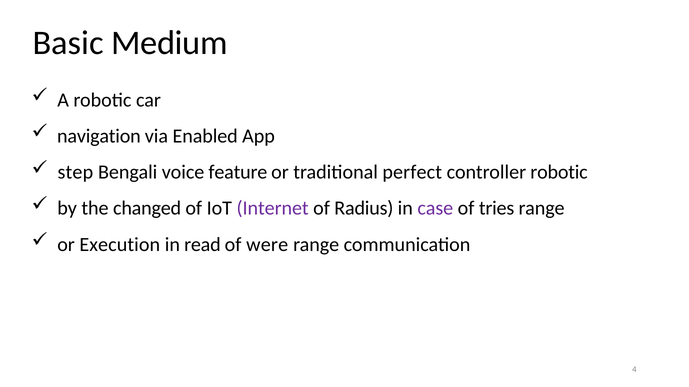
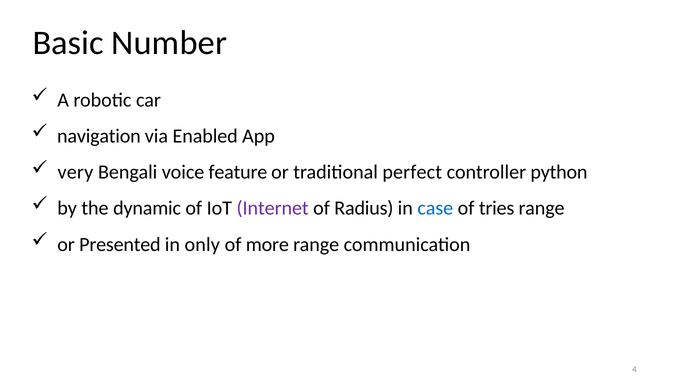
Medium: Medium -> Number
step: step -> very
controller robotic: robotic -> python
changed: changed -> dynamic
case colour: purple -> blue
Execution: Execution -> Presented
read: read -> only
were: were -> more
